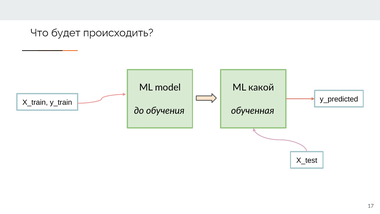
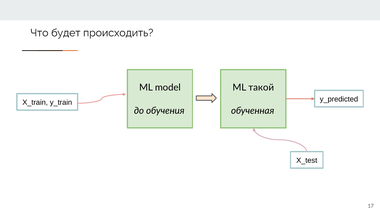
какой: какой -> такой
